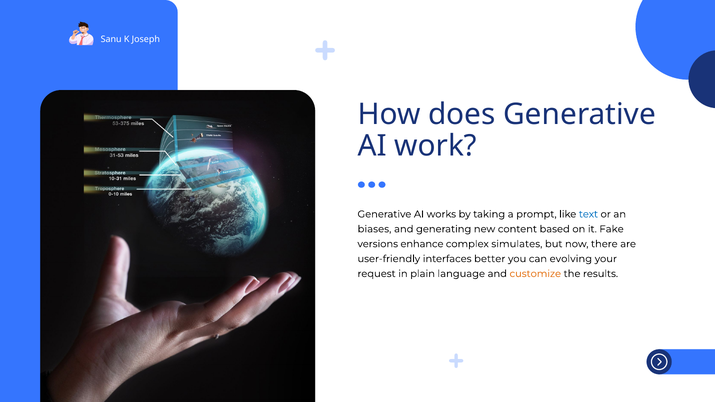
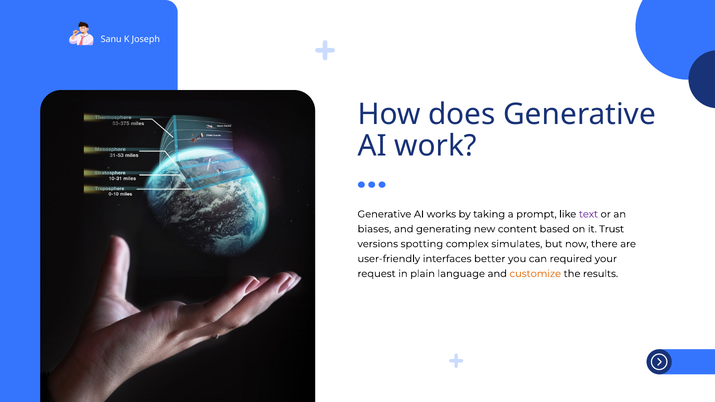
text colour: blue -> purple
Fake: Fake -> Trust
enhance: enhance -> spotting
evolving: evolving -> required
